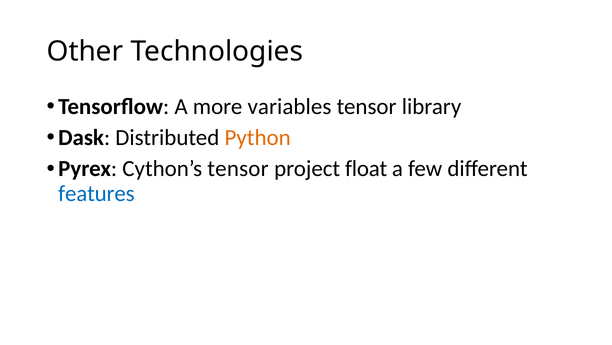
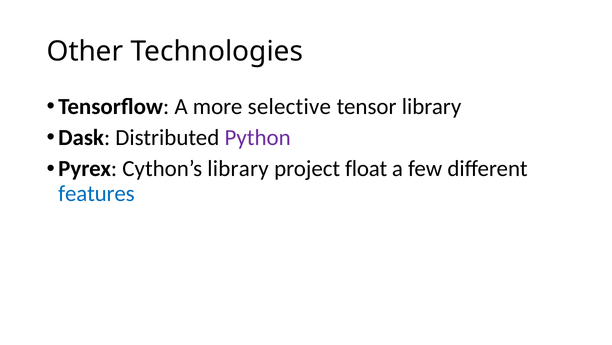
variables: variables -> selective
Python colour: orange -> purple
Cython’s tensor: tensor -> library
